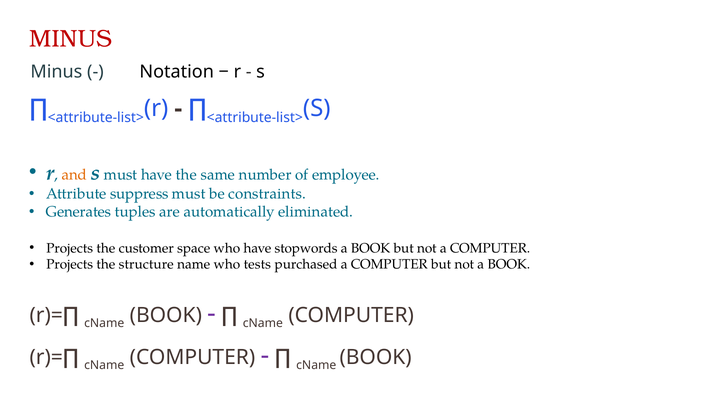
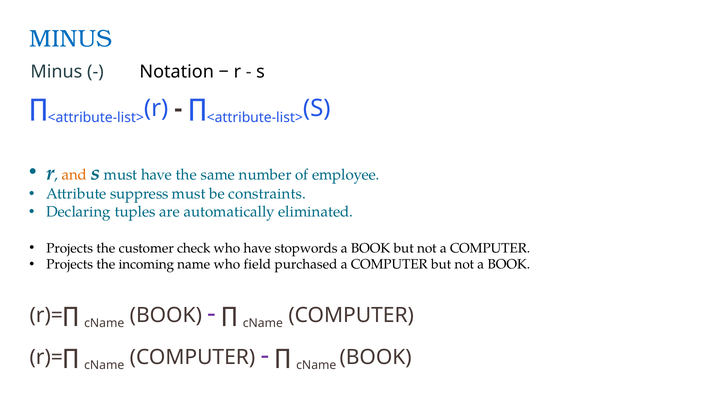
MINUS at (71, 39) colour: red -> blue
Generates: Generates -> Declaring
space: space -> check
structure: structure -> incoming
tests: tests -> field
